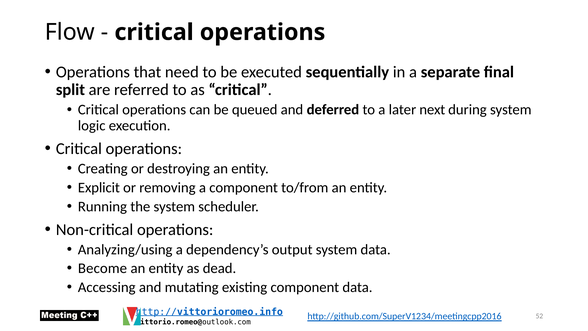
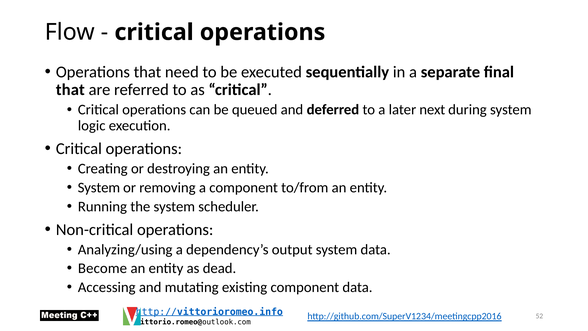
split at (70, 90): split -> that
Explicit at (99, 187): Explicit -> System
